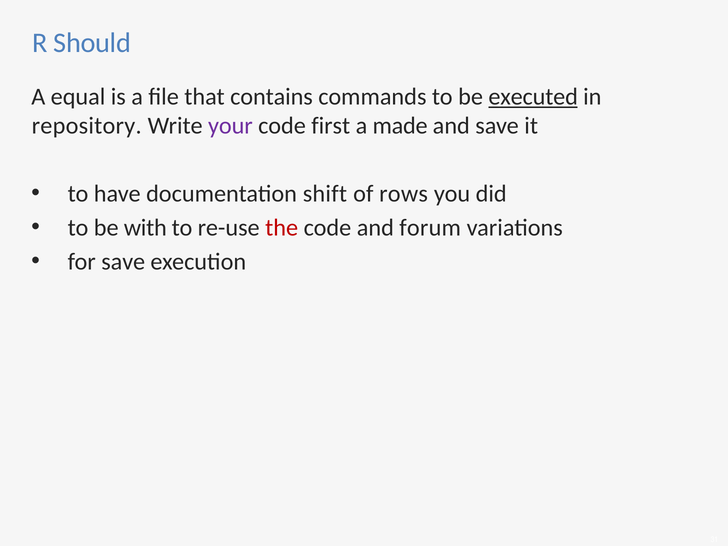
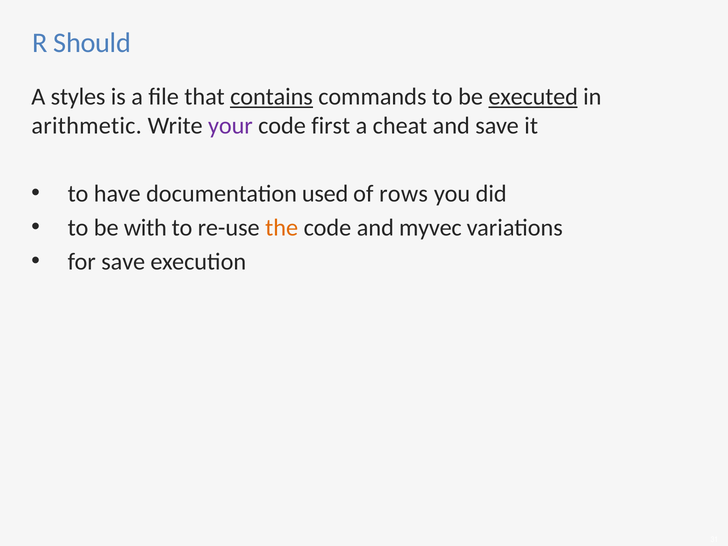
equal: equal -> styles
contains underline: none -> present
repository: repository -> arithmetic
made: made -> cheat
shift: shift -> used
the colour: red -> orange
forum: forum -> myvec
